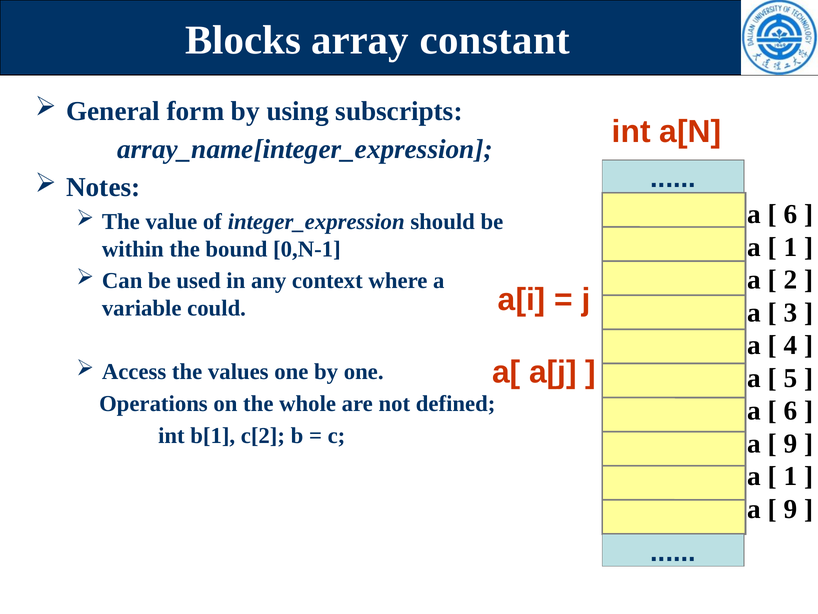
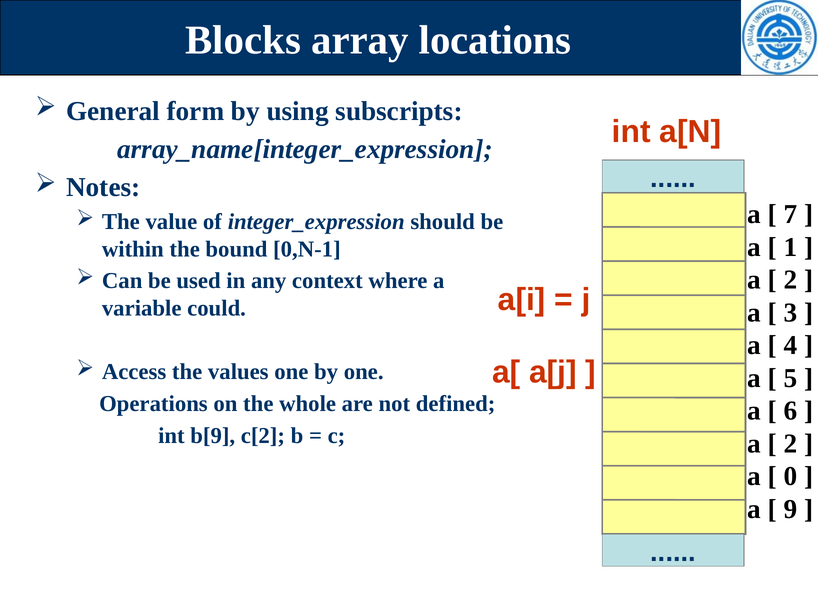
constant: constant -> locations
6 at (790, 214): 6 -> 7
b[1: b[1 -> b[9
9 at (790, 443): 9 -> 2
1 at (790, 476): 1 -> 0
